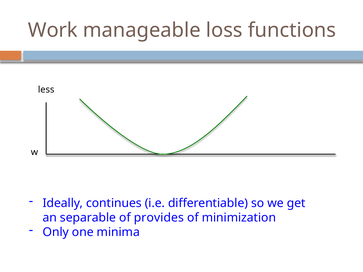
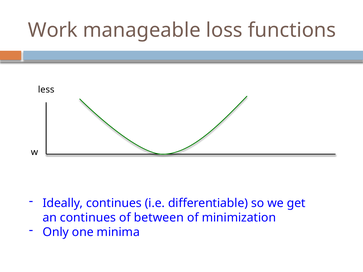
an separable: separable -> continues
provides: provides -> between
